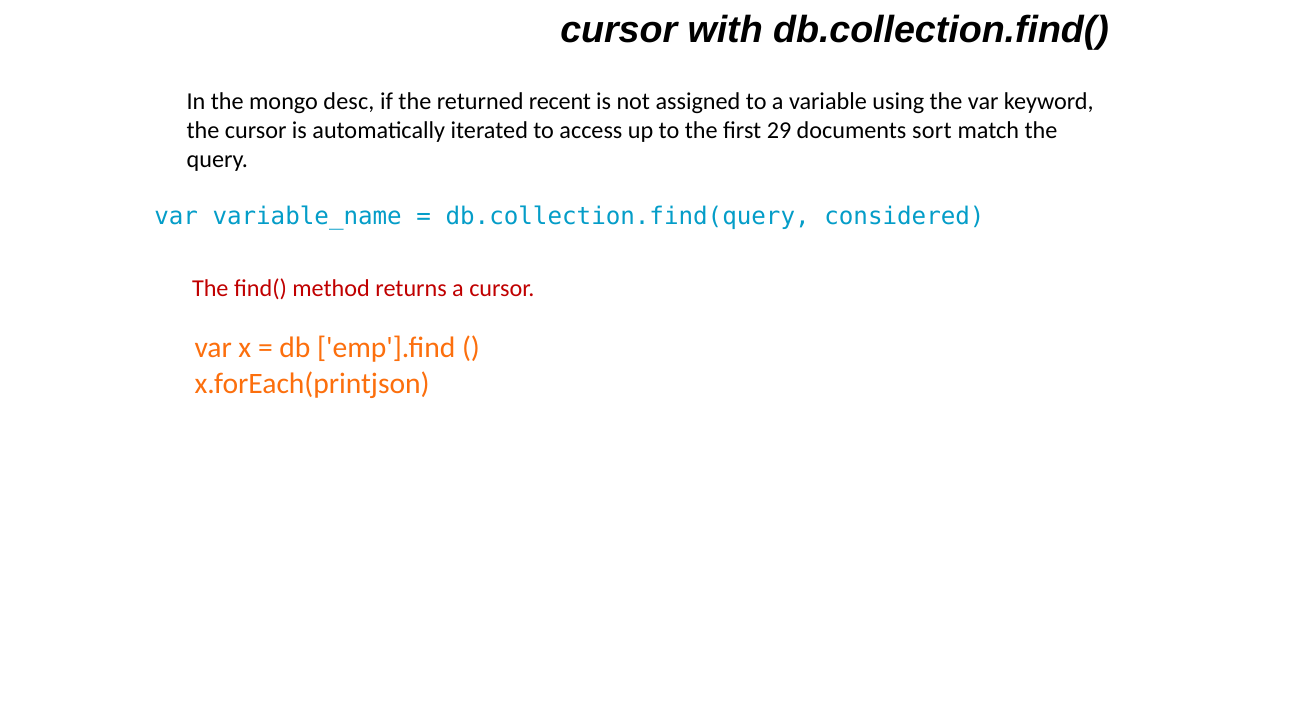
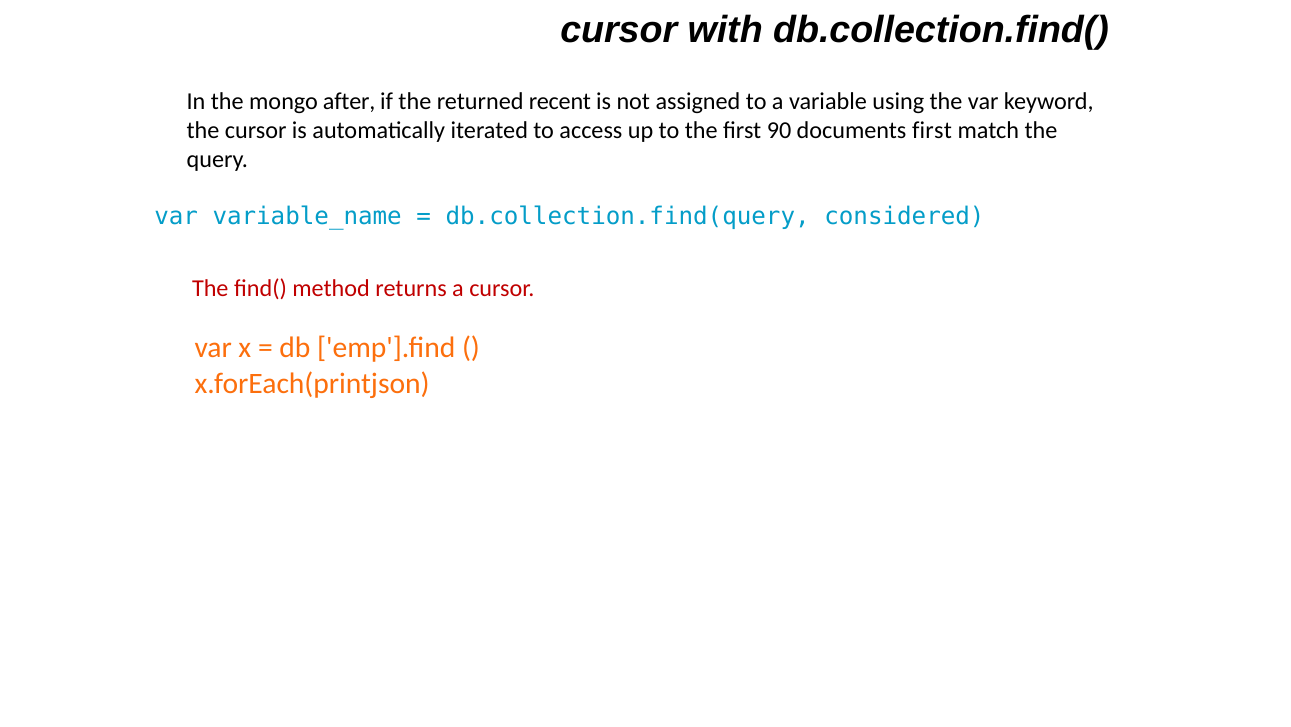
desc: desc -> after
29: 29 -> 90
documents sort: sort -> first
